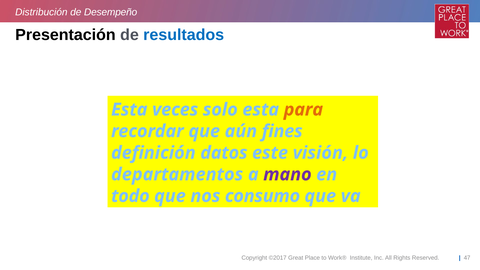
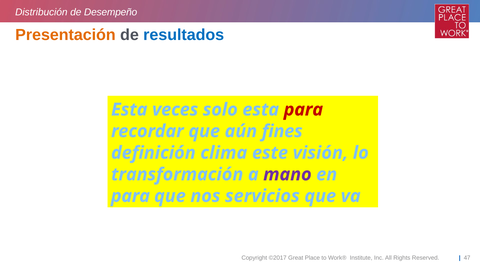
Presentación colour: black -> orange
para at (303, 110) colour: orange -> red
datos: datos -> clima
departamentos: departamentos -> transformación
todo at (130, 196): todo -> para
consumo: consumo -> servicios
